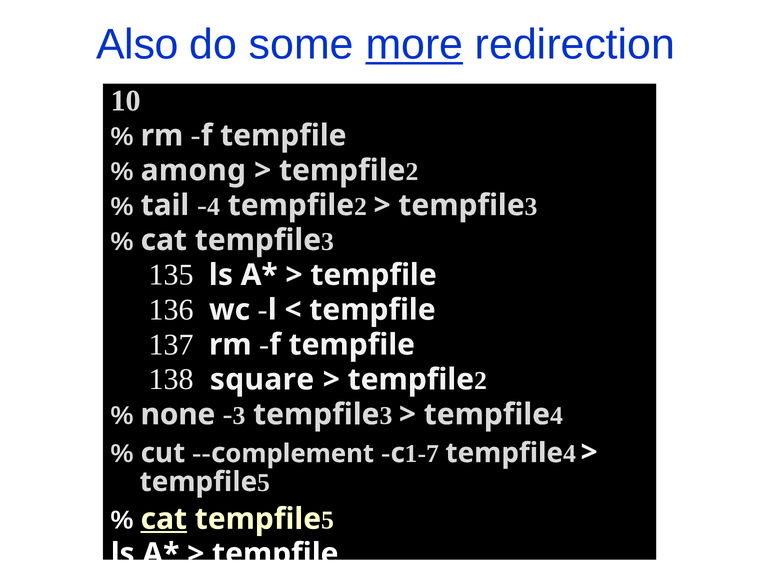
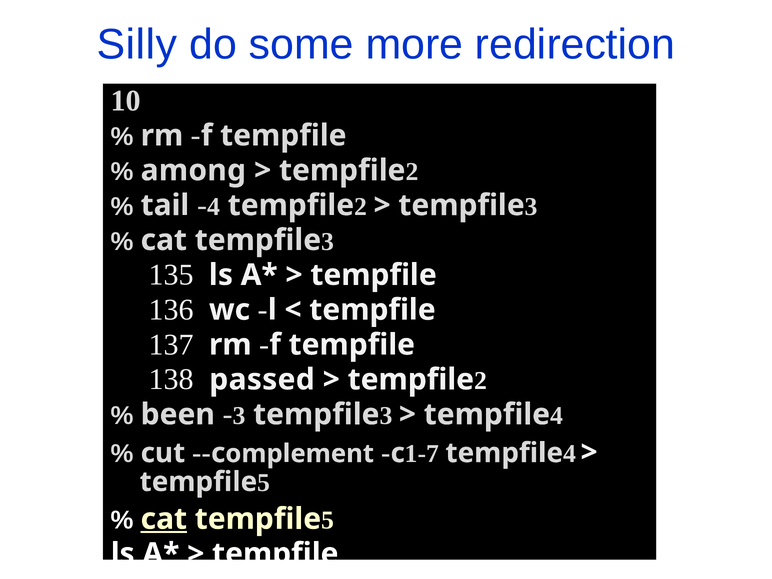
Also: Also -> Silly
more underline: present -> none
square: square -> passed
none: none -> been
